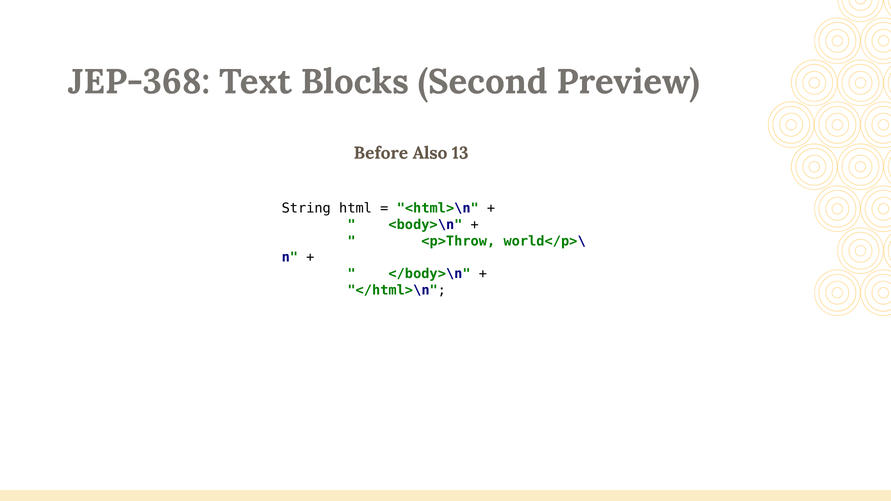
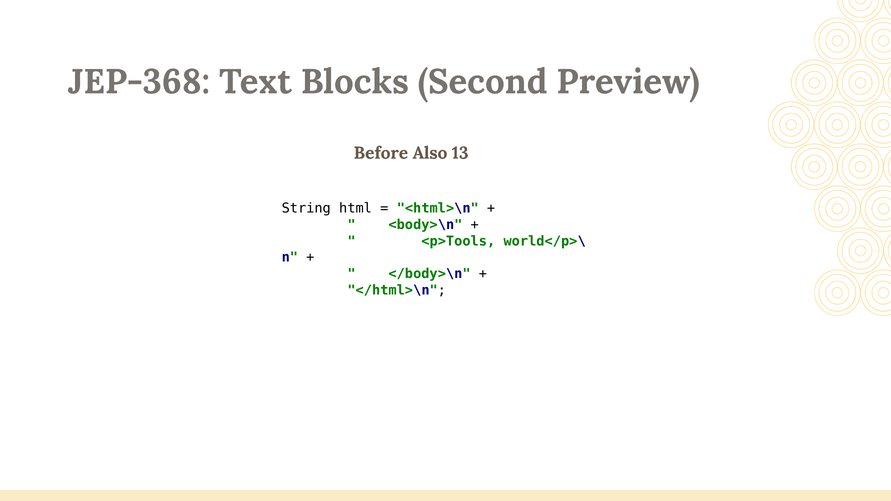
<p>Throw: <p>Throw -> <p>Tools
